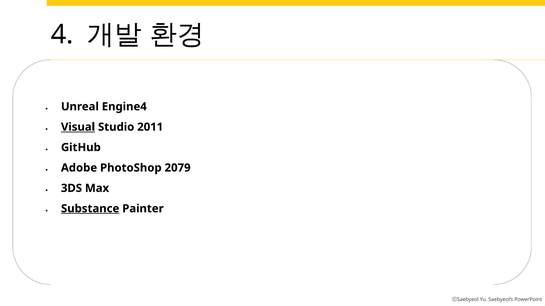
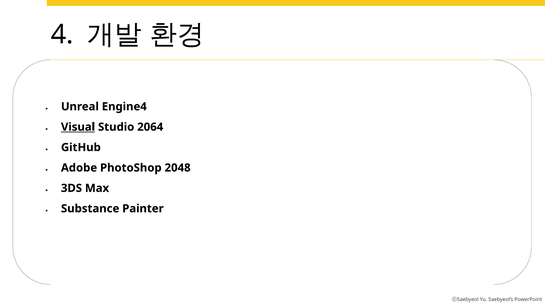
2011: 2011 -> 2064
2079: 2079 -> 2048
Substance underline: present -> none
